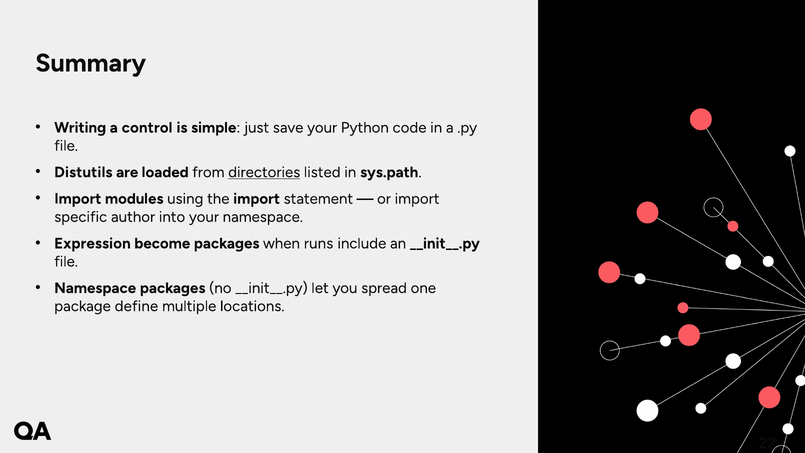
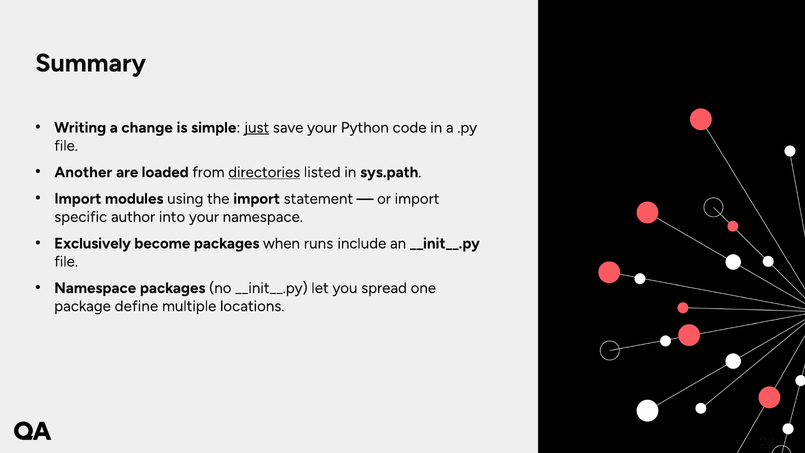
control: control -> change
just underline: none -> present
Distutils: Distutils -> Another
Expression: Expression -> Exclusively
